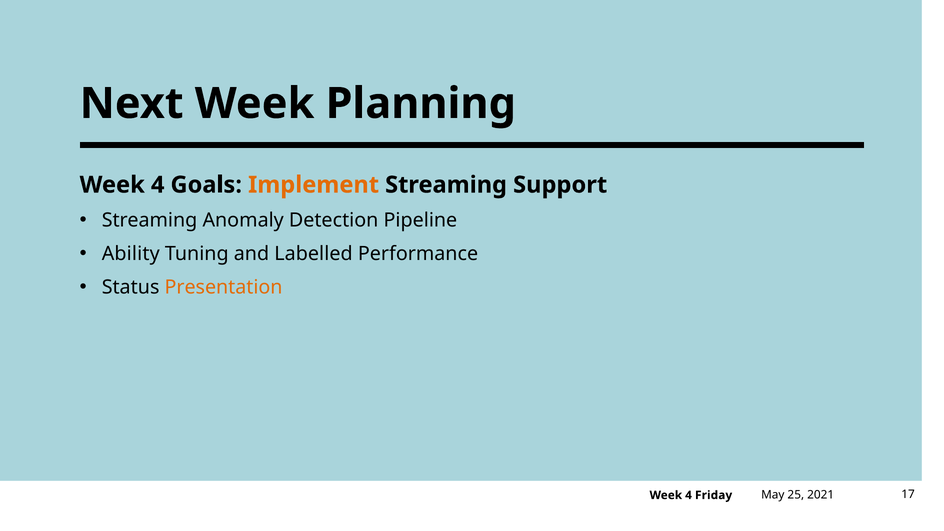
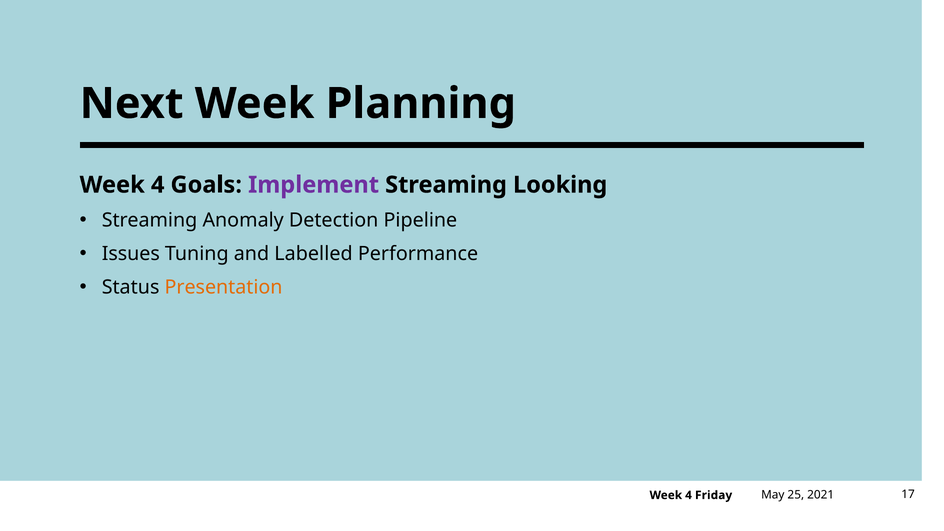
Implement colour: orange -> purple
Support: Support -> Looking
Ability: Ability -> Issues
